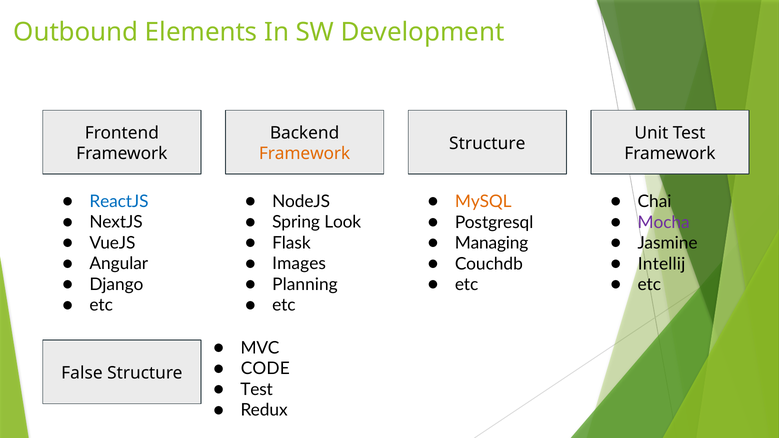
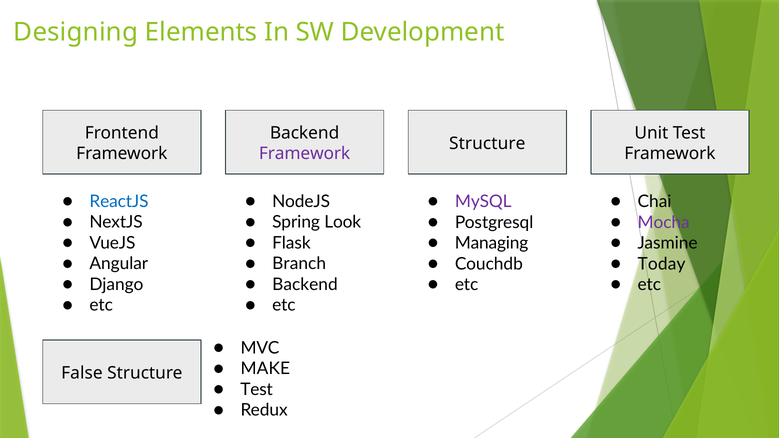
Outbound: Outbound -> Designing
Framework at (305, 154) colour: orange -> purple
MySQL colour: orange -> purple
Images: Images -> Branch
Intellij: Intellij -> Today
Planning at (305, 285): Planning -> Backend
CODE: CODE -> MAKE
